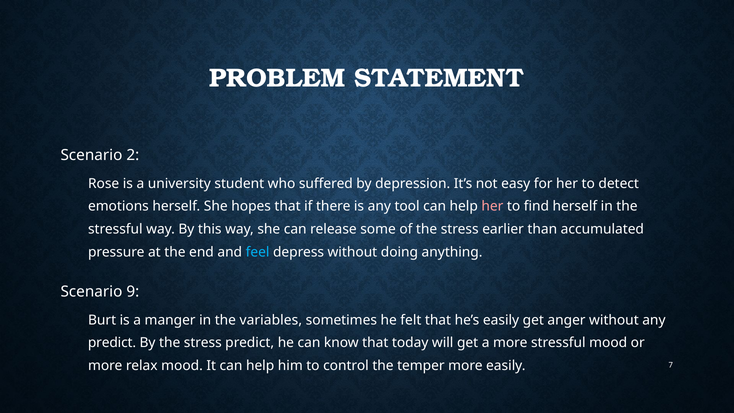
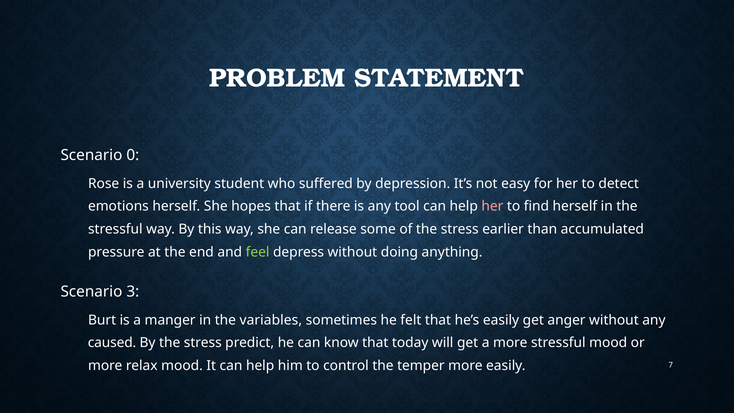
2: 2 -> 0
feel colour: light blue -> light green
9: 9 -> 3
predict at (112, 343): predict -> caused
